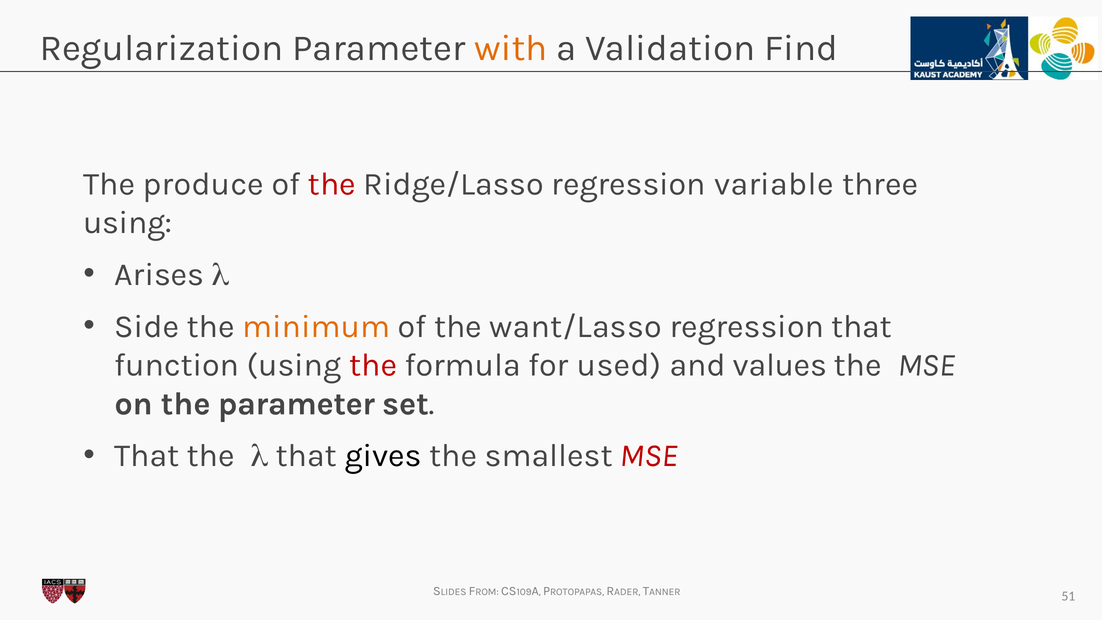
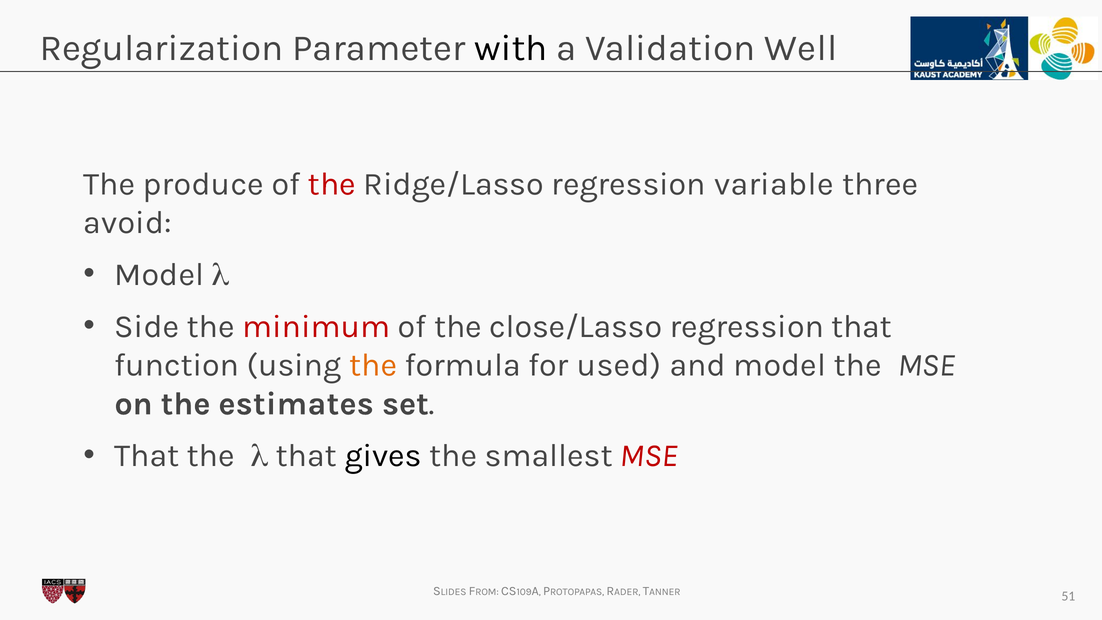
with colour: orange -> black
Find: Find -> Well
using at (128, 223): using -> avoid
Arises at (159, 275): Arises -> Model
minimum colour: orange -> red
want/Lasso: want/Lasso -> close/Lasso
the at (373, 365) colour: red -> orange
and values: values -> model
the parameter: parameter -> estimates
